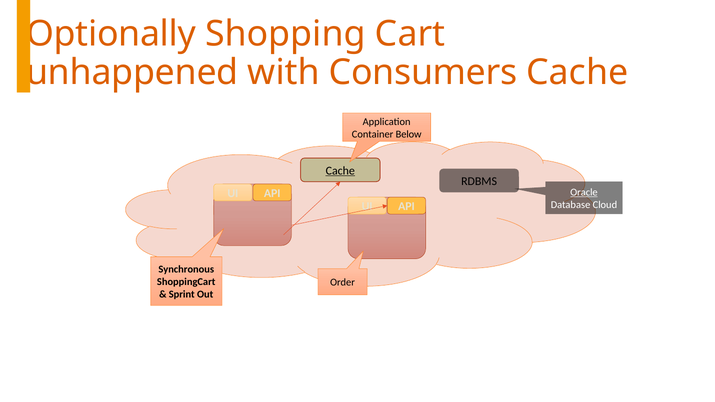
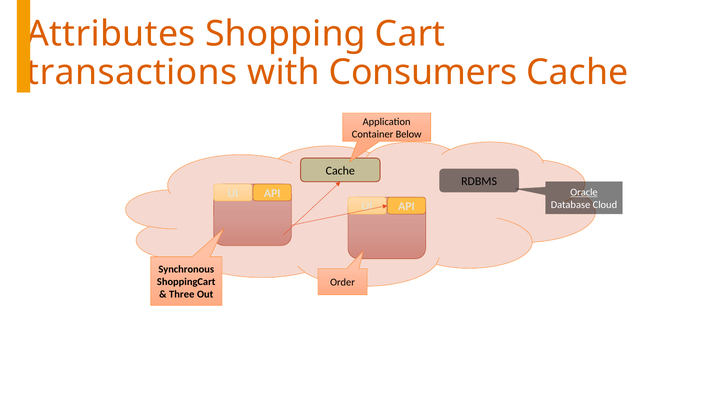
Optionally: Optionally -> Attributes
unhappened: unhappened -> transactions
Cache at (340, 171) underline: present -> none
Sprint: Sprint -> Three
